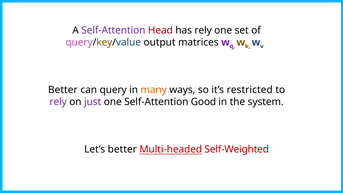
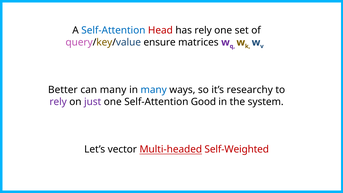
Self-Attention at (113, 30) colour: purple -> blue
output: output -> ensure
can query: query -> many
many at (154, 90) colour: orange -> blue
restricted: restricted -> researchy
Let’s better: better -> vector
